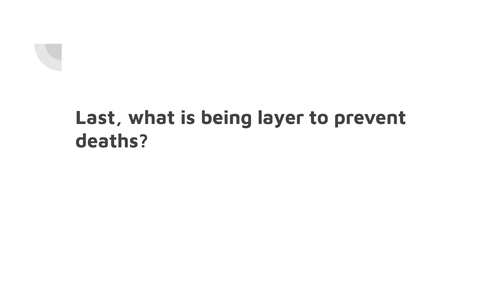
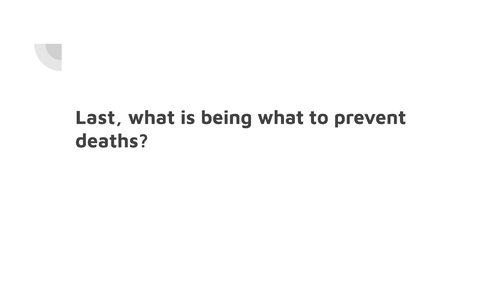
being layer: layer -> what
